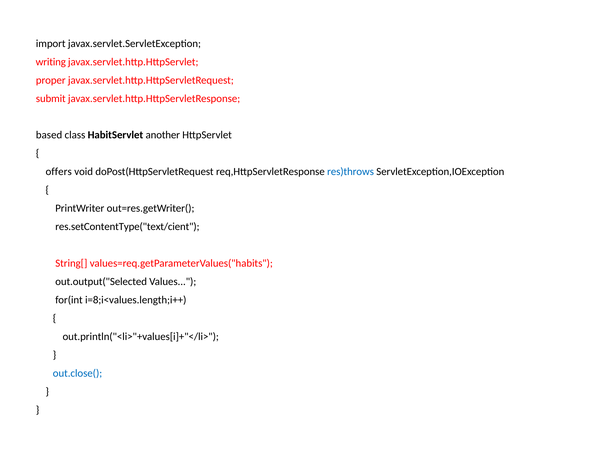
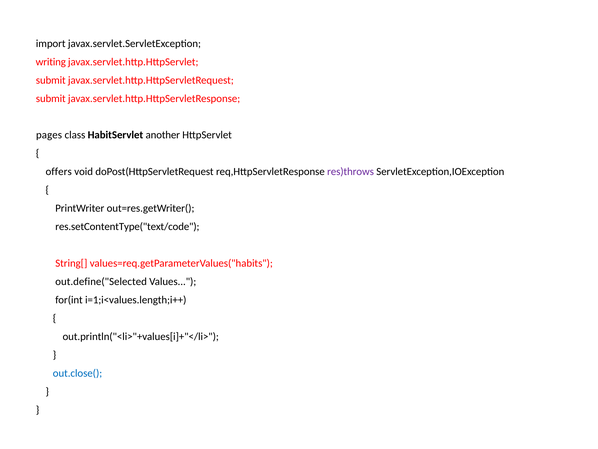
proper at (51, 80): proper -> submit
based: based -> pages
res)throws colour: blue -> purple
res.setContentType("text/cient: res.setContentType("text/cient -> res.setContentType("text/code
out.output("Selected: out.output("Selected -> out.define("Selected
i=8;i<values.length;i++: i=8;i<values.length;i++ -> i=1;i<values.length;i++
